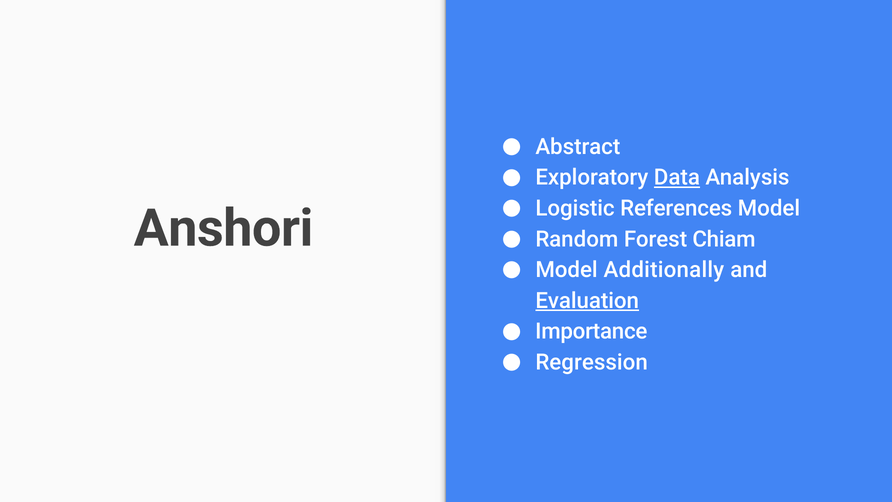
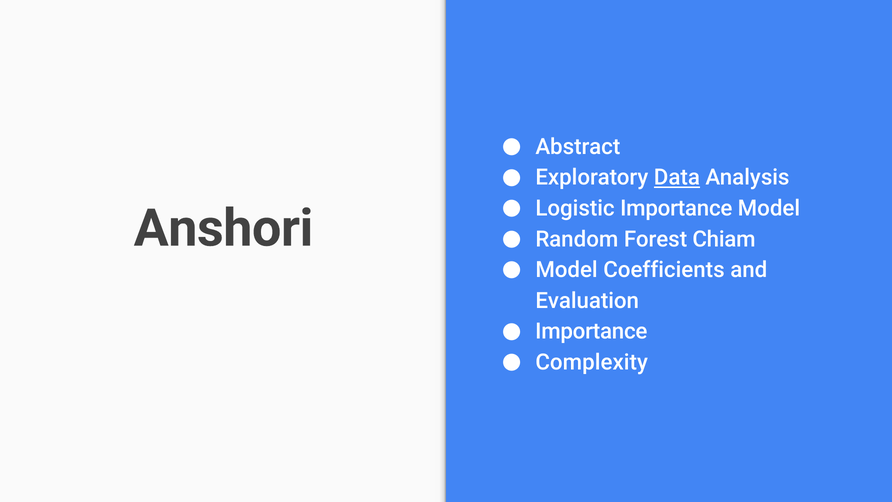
Logistic References: References -> Importance
Additionally: Additionally -> Coefficients
Evaluation underline: present -> none
Regression: Regression -> Complexity
